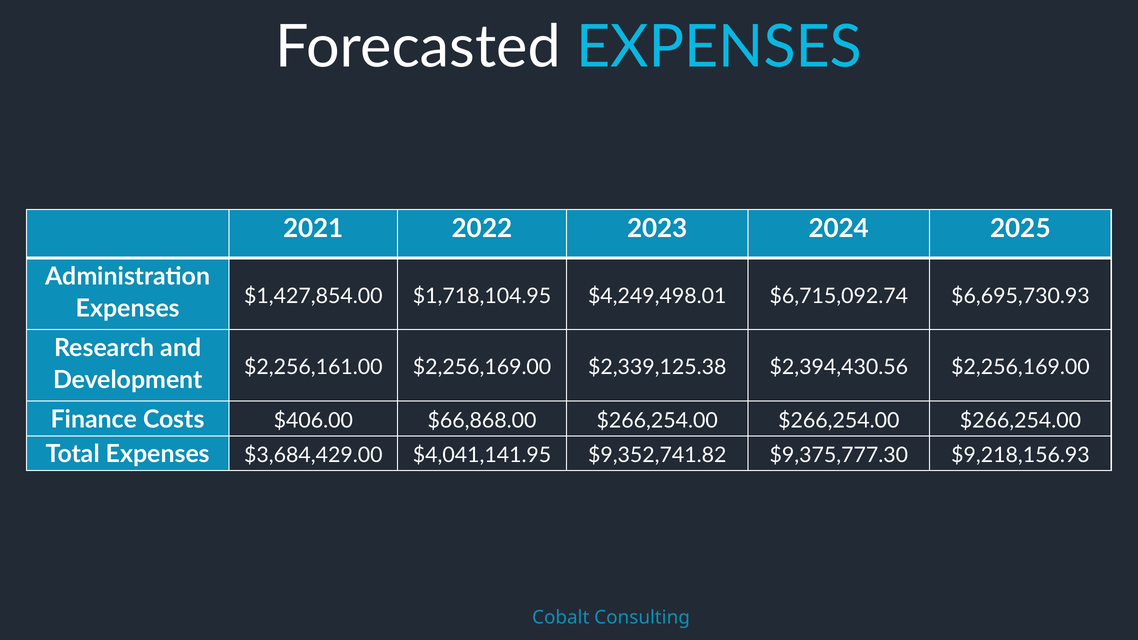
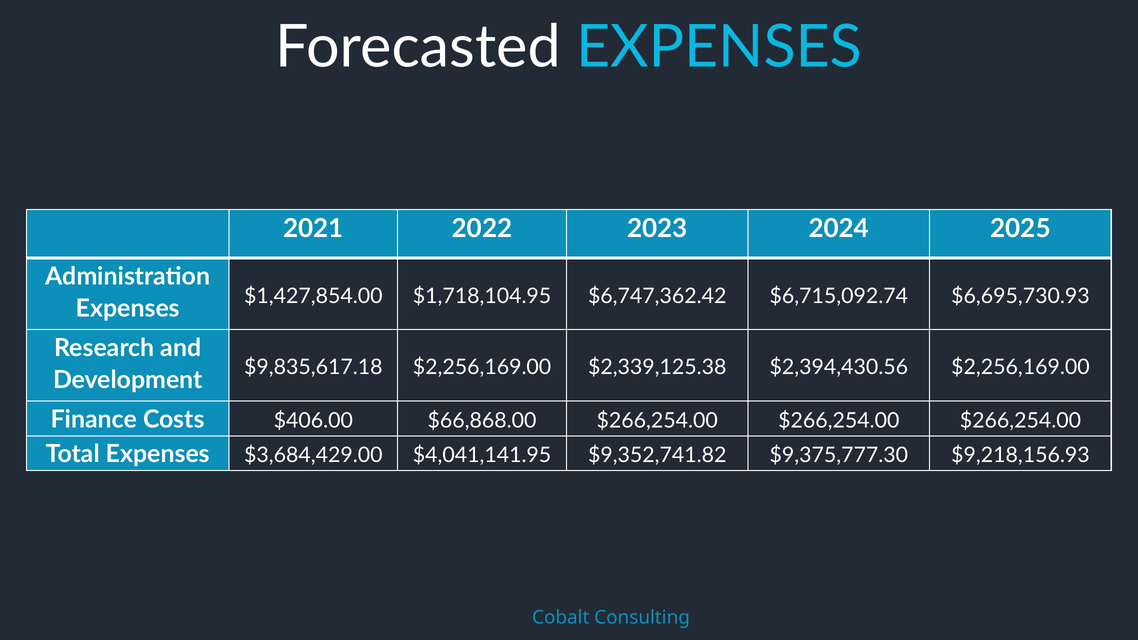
$4,249,498.01: $4,249,498.01 -> $6,747,362.42
$2,256,161.00: $2,256,161.00 -> $9,835,617.18
